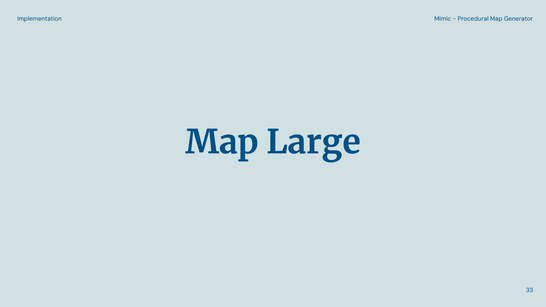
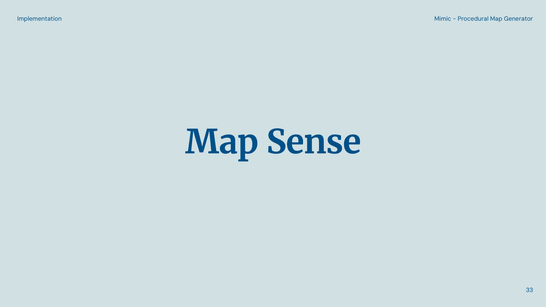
Large: Large -> Sense
